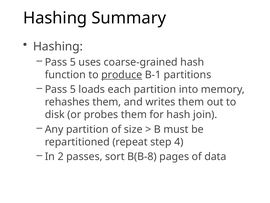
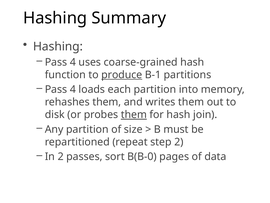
5 at (73, 62): 5 -> 4
5 at (73, 89): 5 -> 4
them at (134, 114) underline: none -> present
step 4: 4 -> 2
B(B-8: B(B-8 -> B(B-0
